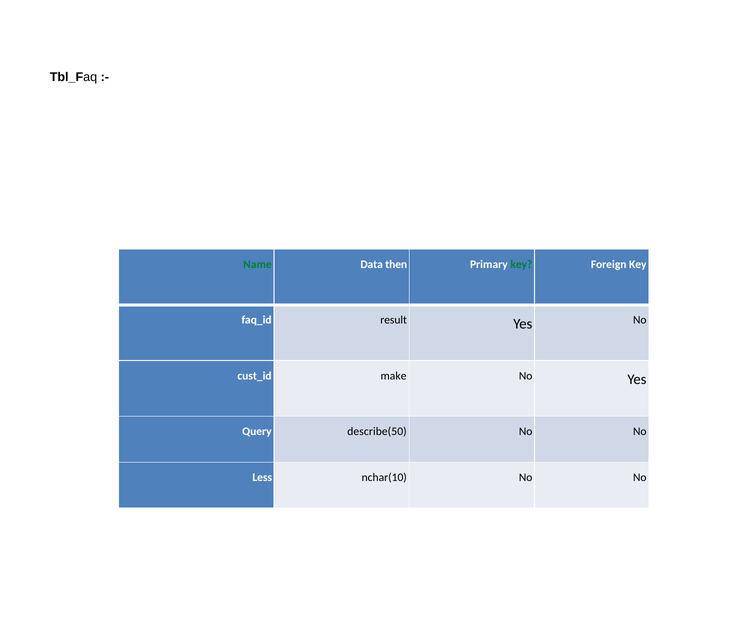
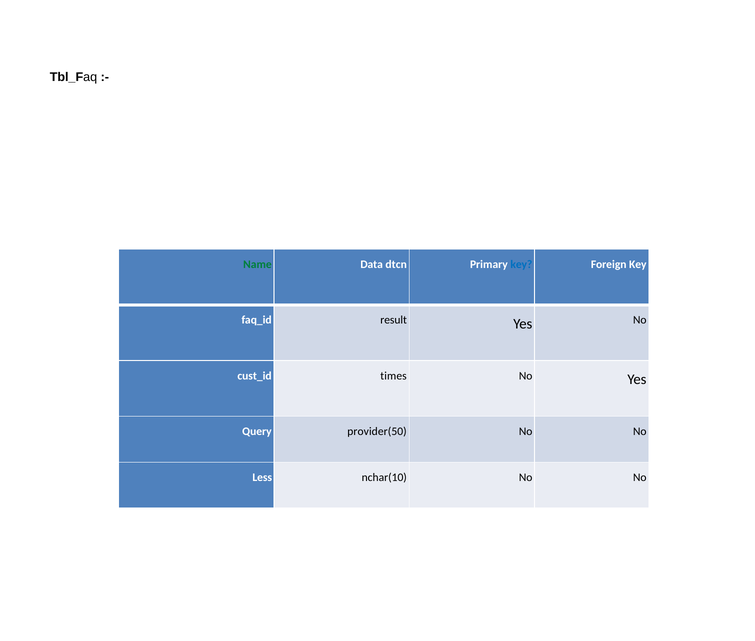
then: then -> dtcn
key at (521, 265) colour: green -> blue
make: make -> times
describe(50: describe(50 -> provider(50
